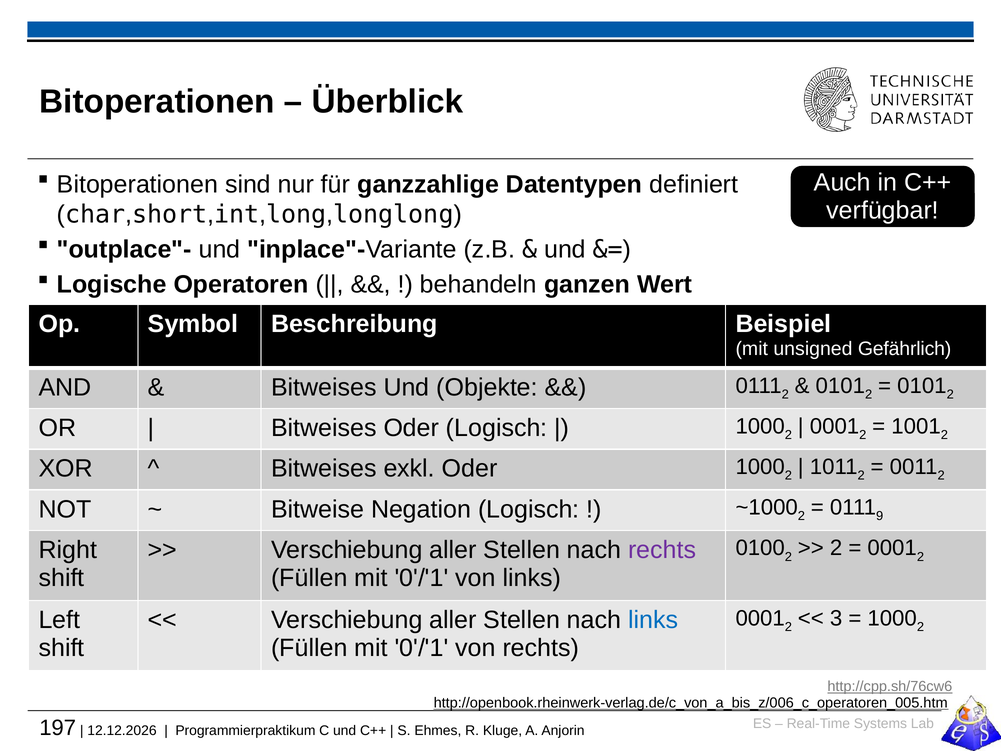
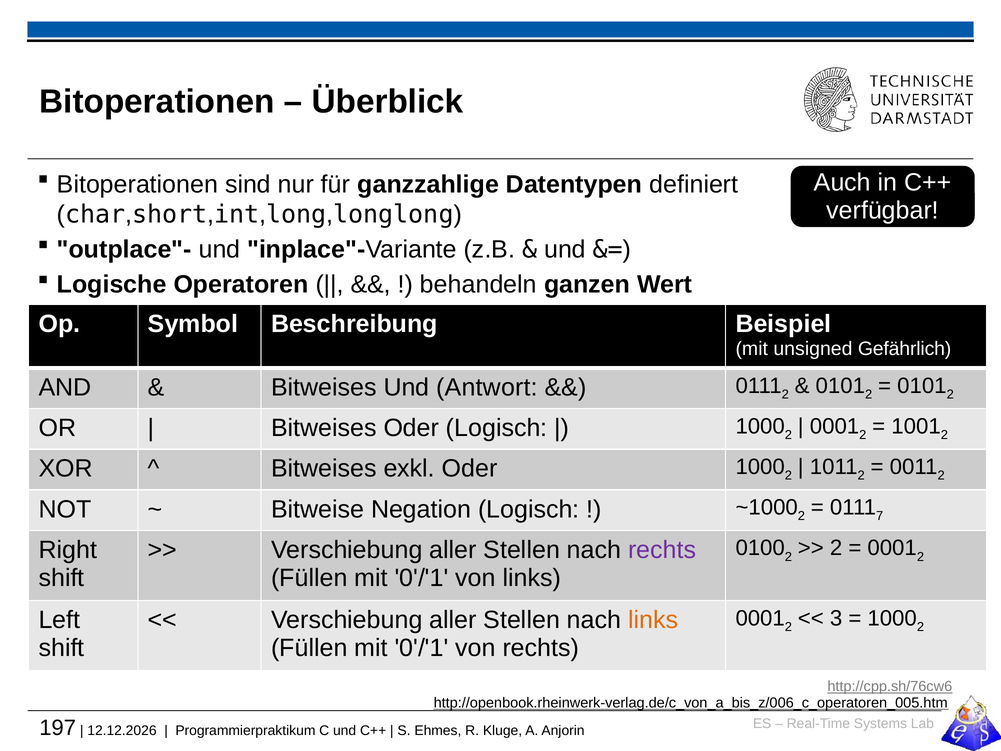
Objekte: Objekte -> Antwort
9: 9 -> 7
links at (653, 620) colour: blue -> orange
